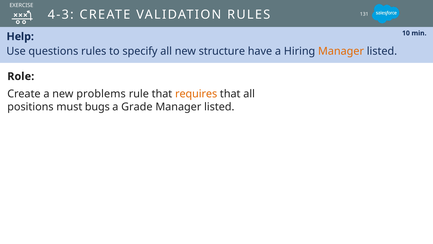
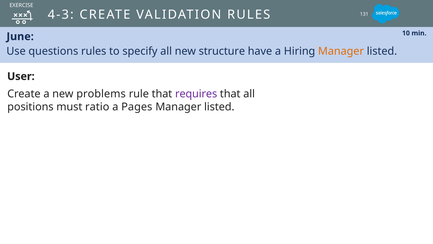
Help: Help -> June
Role: Role -> User
requires colour: orange -> purple
bugs: bugs -> ratio
Grade: Grade -> Pages
